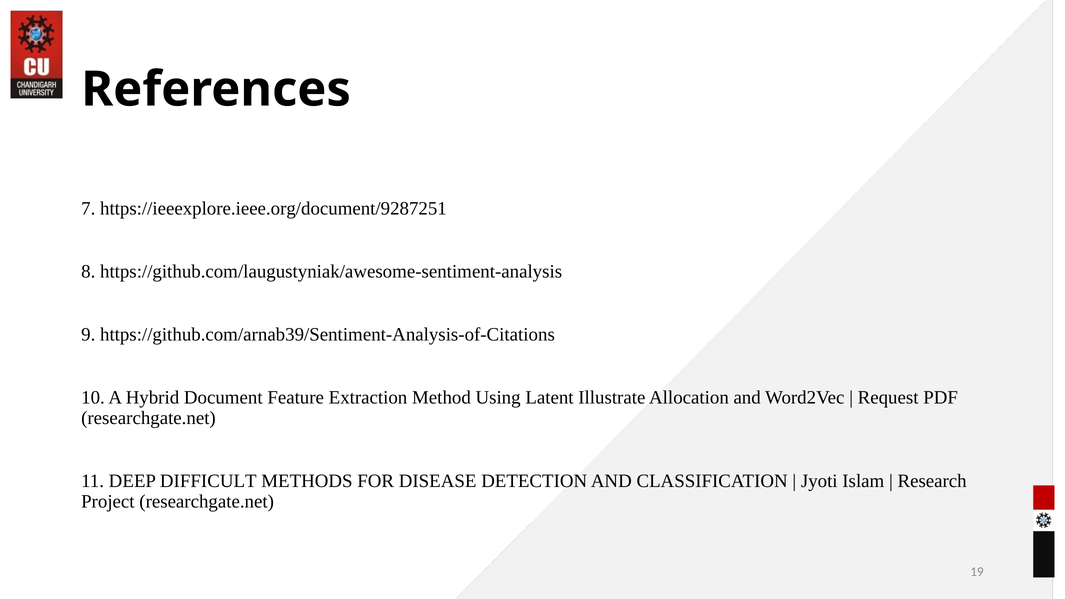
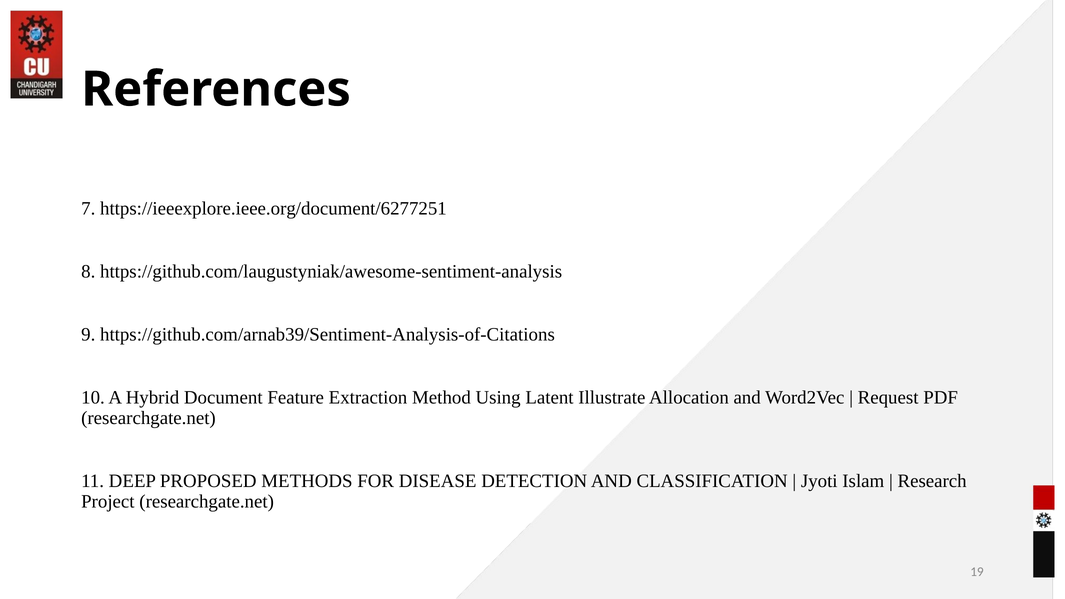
https://ieeexplore.ieee.org/document/9287251: https://ieeexplore.ieee.org/document/9287251 -> https://ieeexplore.ieee.org/document/6277251
DIFFICULT: DIFFICULT -> PROPOSED
